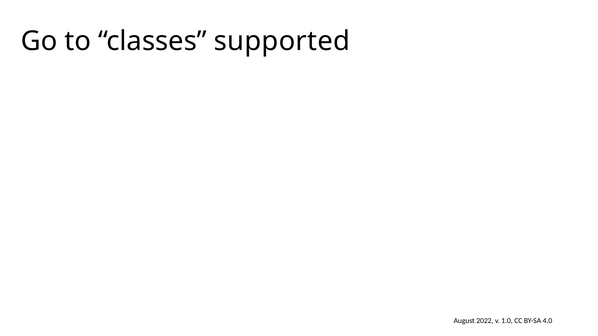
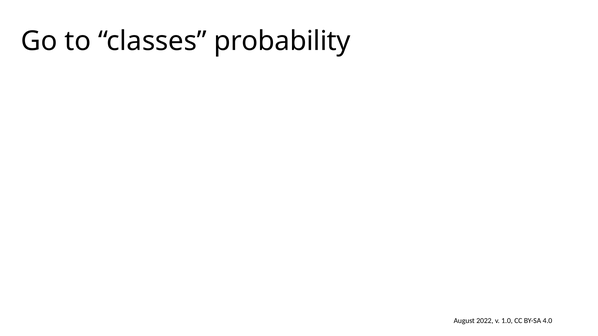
supported: supported -> probability
